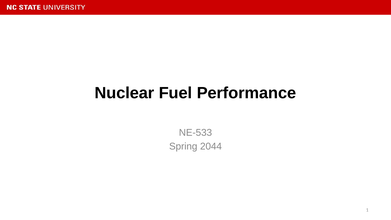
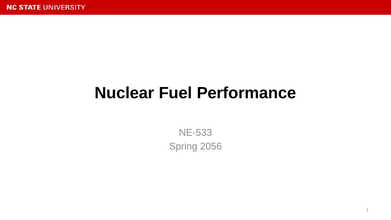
2044: 2044 -> 2056
